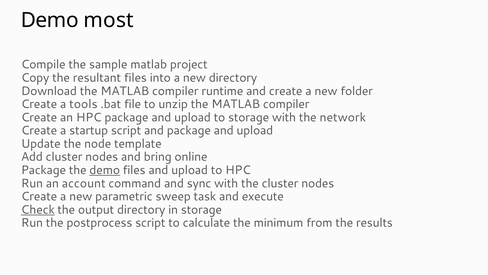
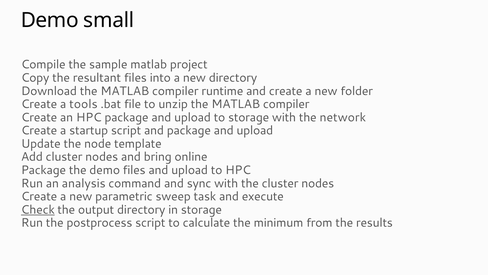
most: most -> small
demo at (105, 170) underline: present -> none
account: account -> analysis
